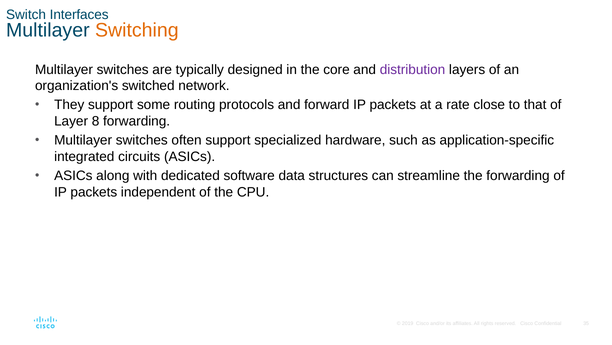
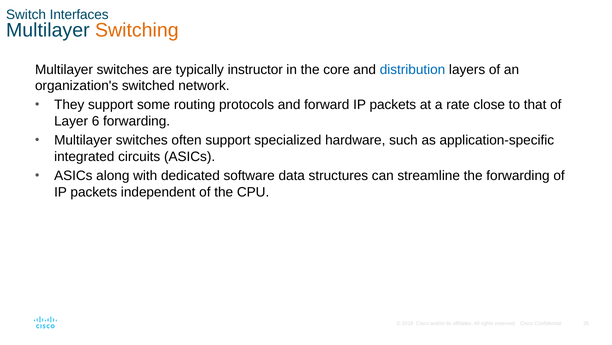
designed: designed -> instructor
distribution colour: purple -> blue
8: 8 -> 6
